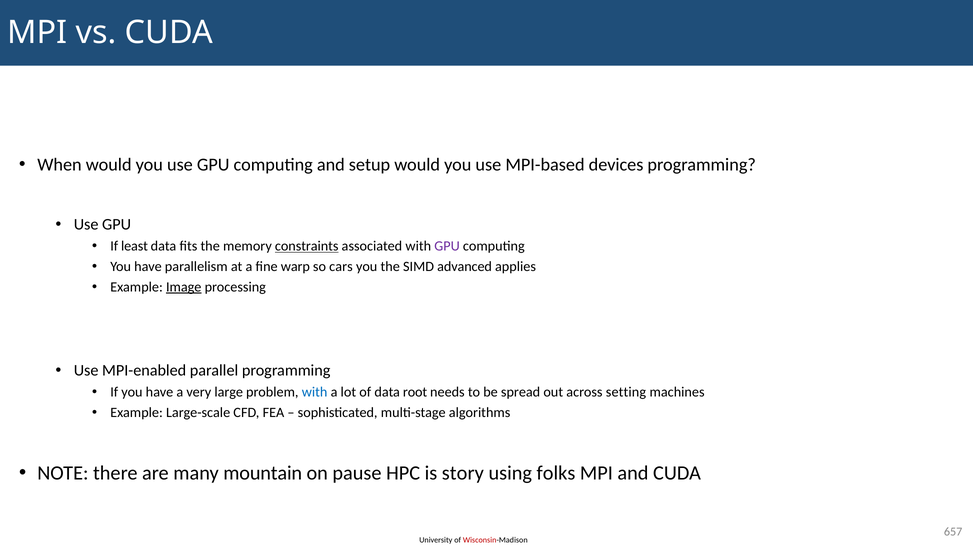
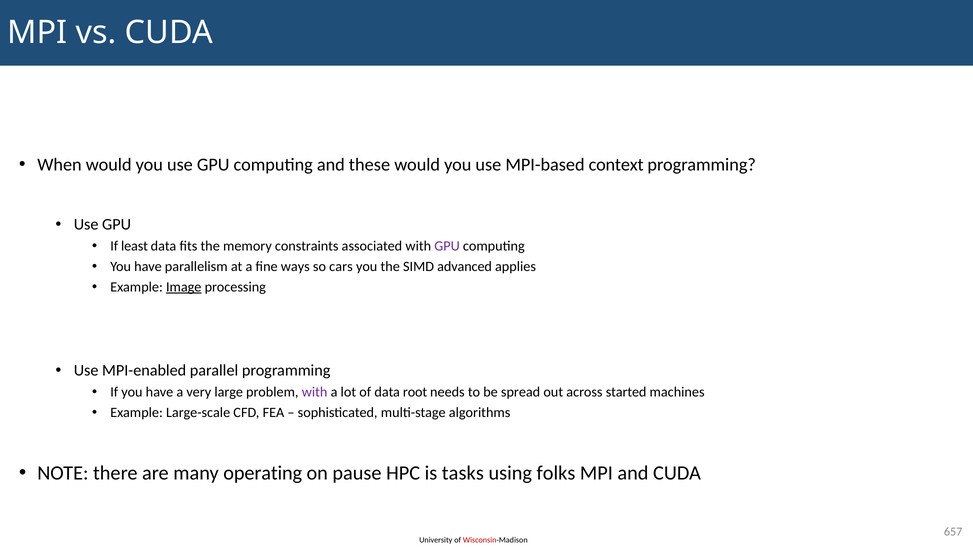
setup: setup -> these
devices: devices -> context
constraints underline: present -> none
warp: warp -> ways
with at (315, 392) colour: blue -> purple
setting: setting -> started
mountain: mountain -> operating
story: story -> tasks
